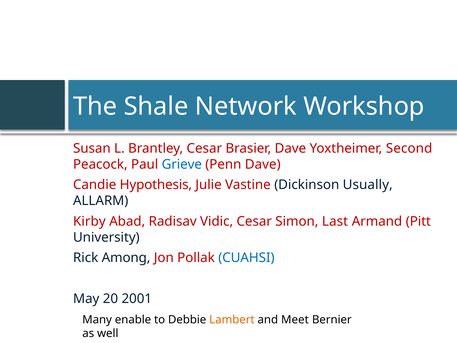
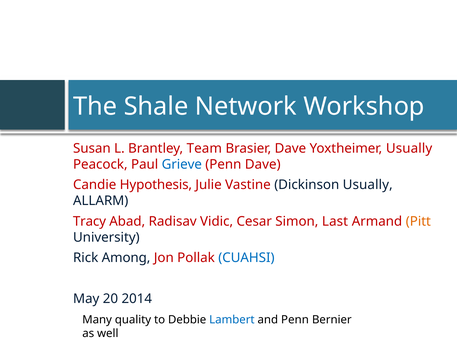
Brantley Cesar: Cesar -> Team
Yoxtheimer Second: Second -> Usually
Kirby: Kirby -> Tracy
Pitt colour: red -> orange
2001: 2001 -> 2014
enable: enable -> quality
Lambert colour: orange -> blue
and Meet: Meet -> Penn
